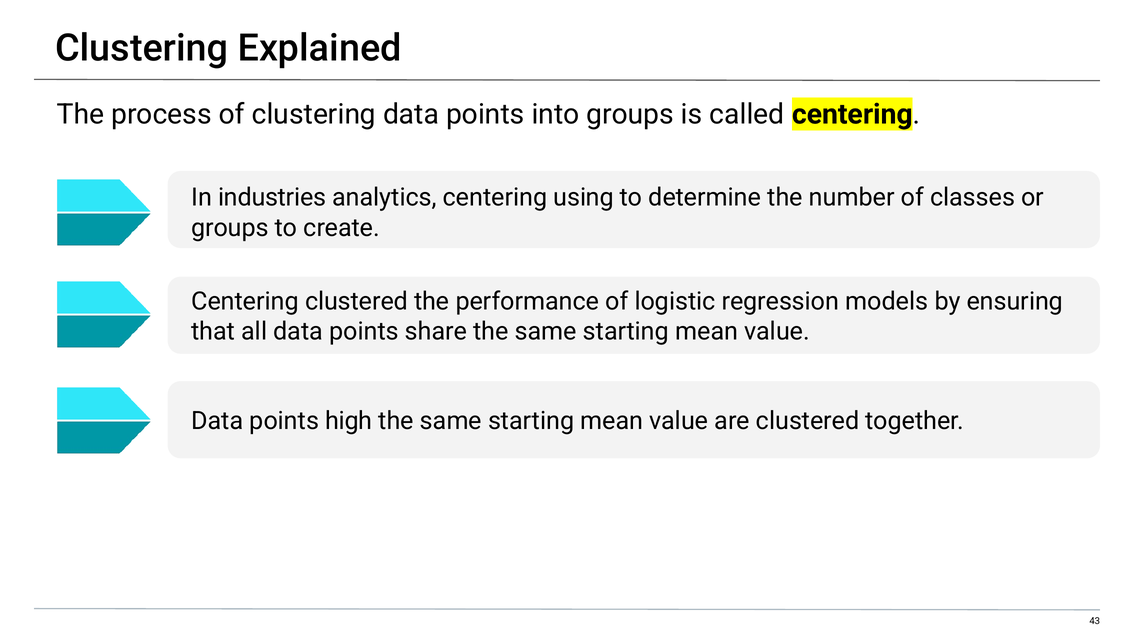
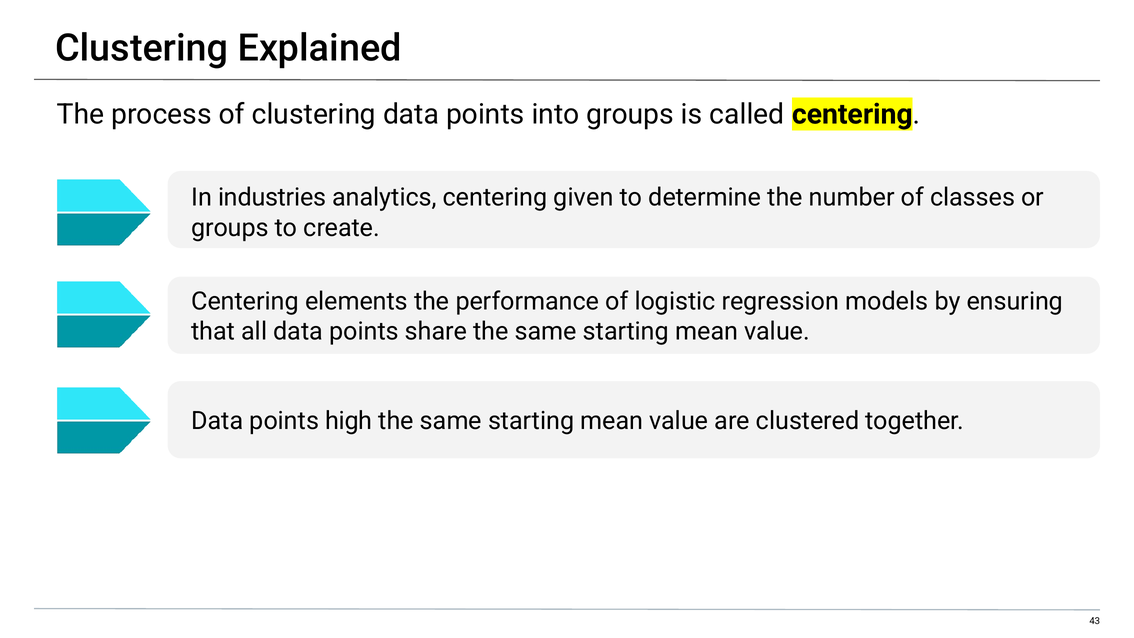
using: using -> given
Centering clustered: clustered -> elements
